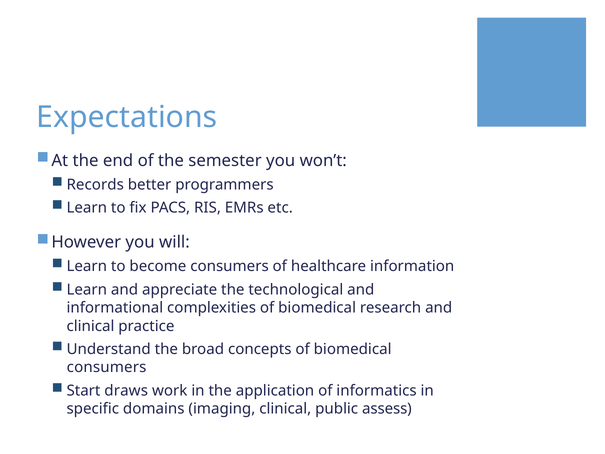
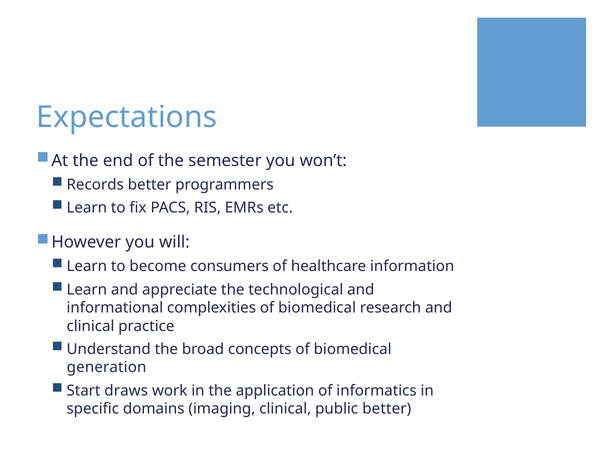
consumers at (107, 367): consumers -> generation
public assess: assess -> better
